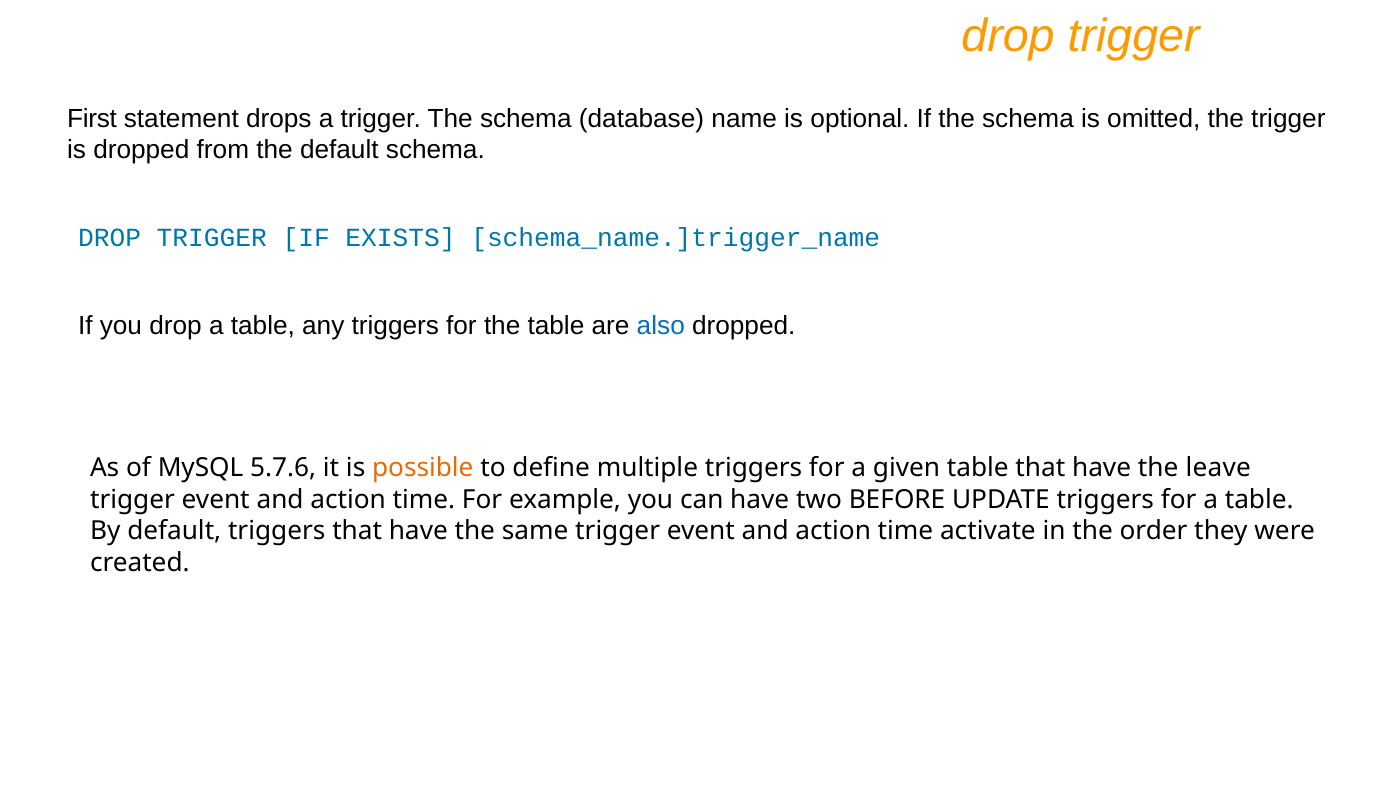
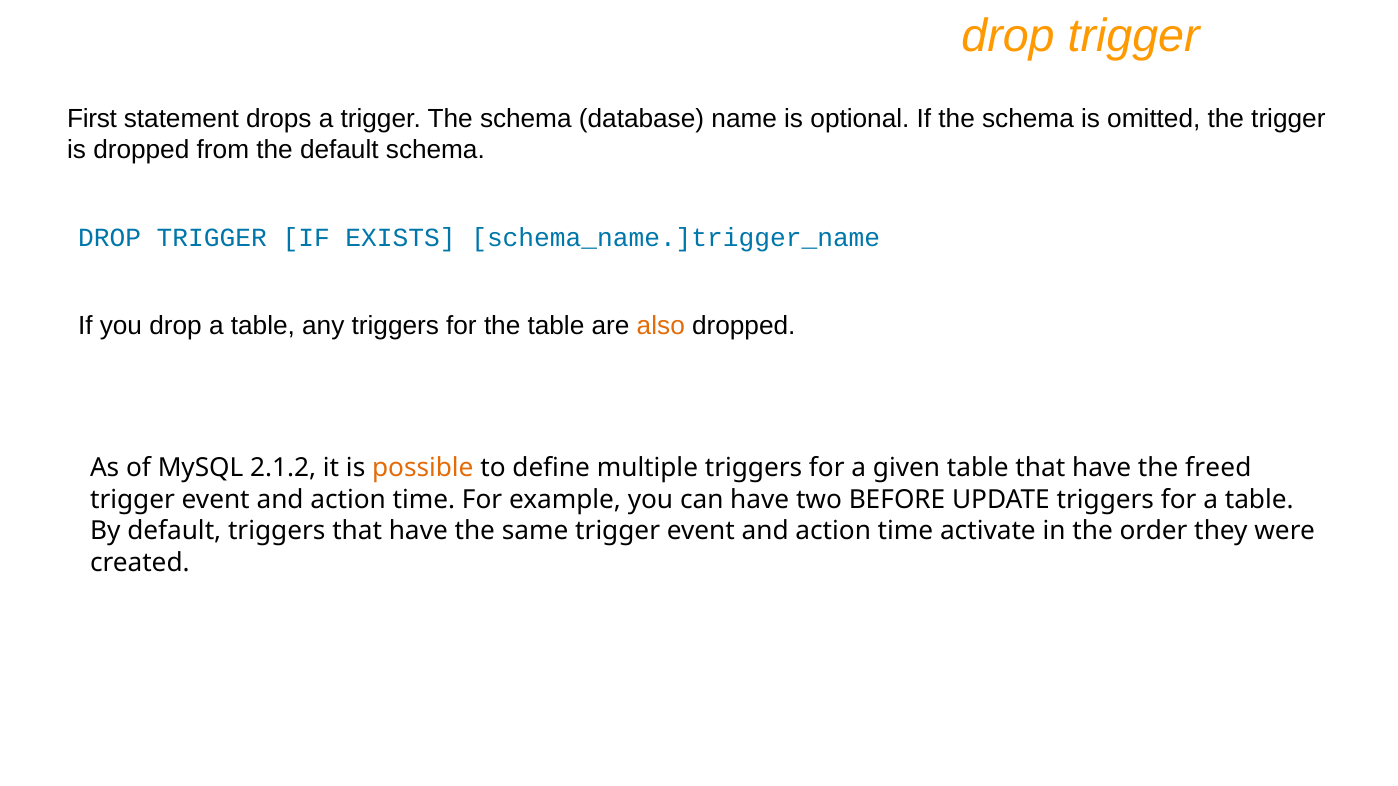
also colour: blue -> orange
5.7.6: 5.7.6 -> 2.1.2
leave: leave -> freed
